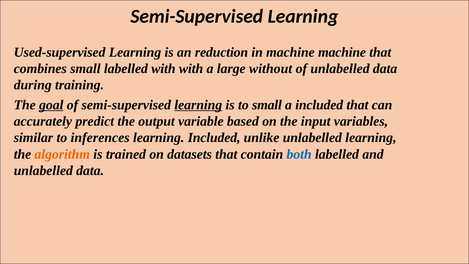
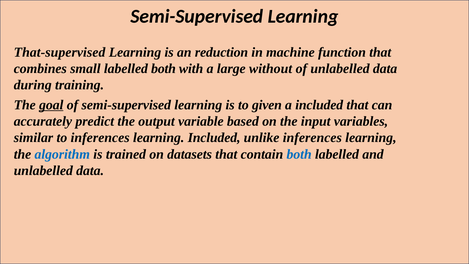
Used-supervised: Used-supervised -> That-supervised
machine machine: machine -> function
labelled with: with -> both
learning at (198, 105) underline: present -> none
to small: small -> given
unlike unlabelled: unlabelled -> inferences
algorithm colour: orange -> blue
